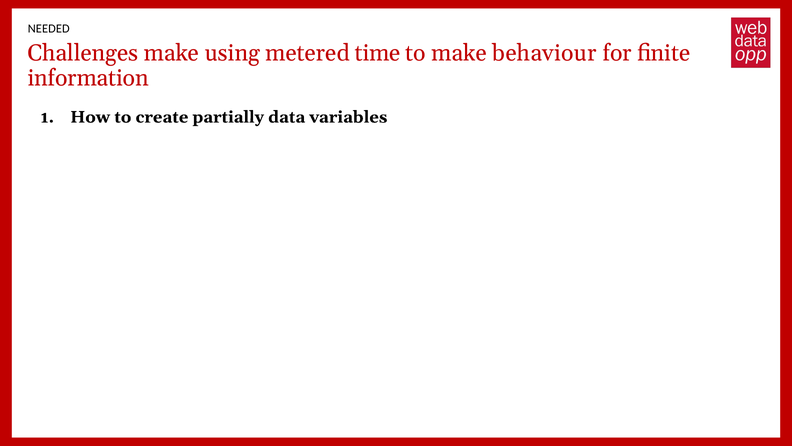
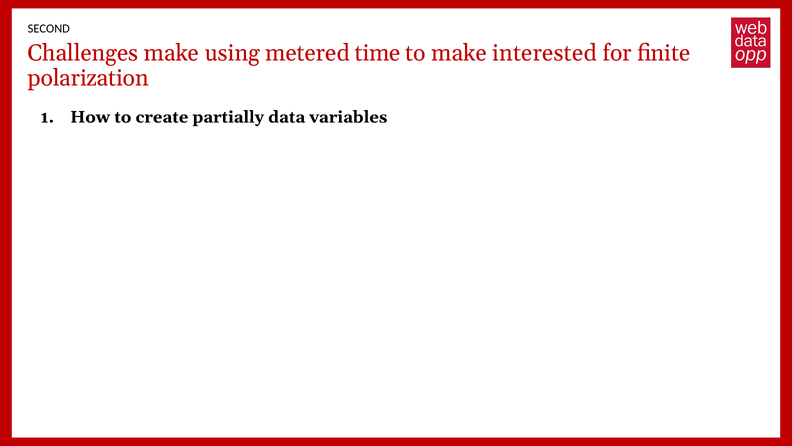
NEEDED: NEEDED -> SECOND
behaviour: behaviour -> interested
information: information -> polarization
